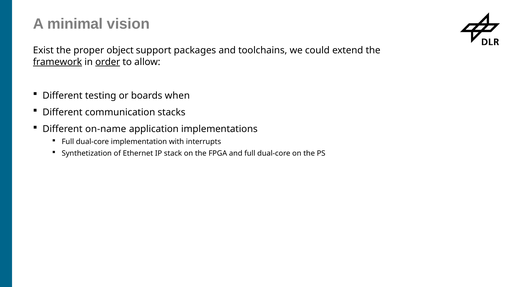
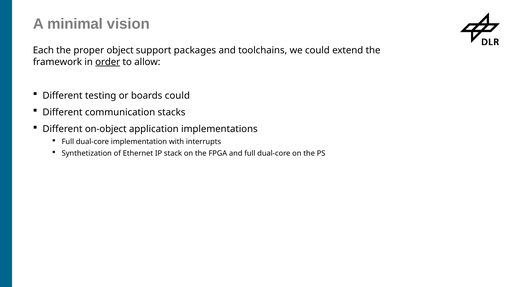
Exist: Exist -> Each
framework underline: present -> none
boards when: when -> could
on-name: on-name -> on-object
